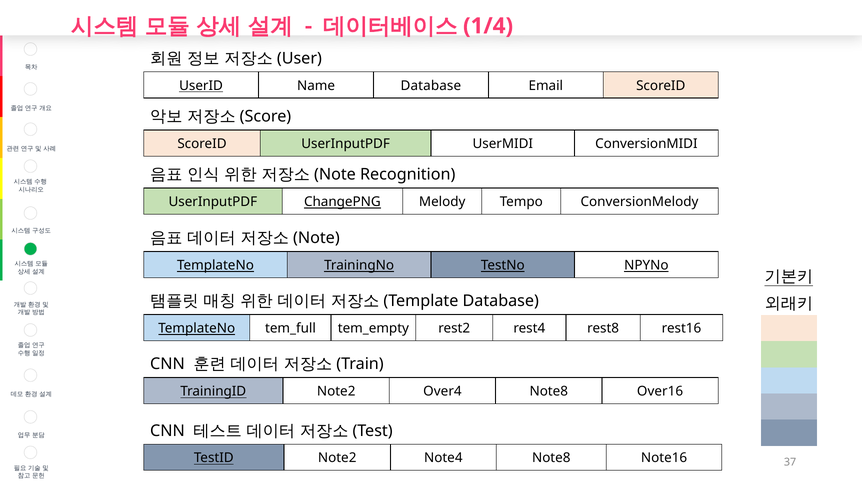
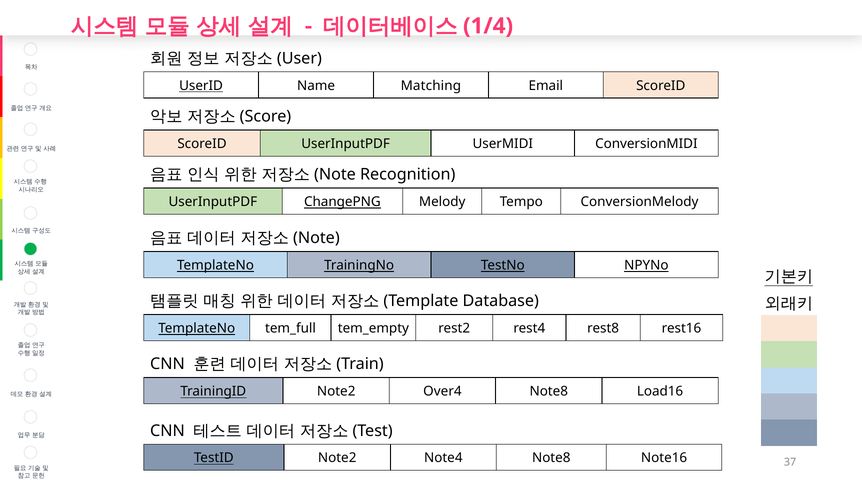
Name Database: Database -> Matching
Over16: Over16 -> Load16
